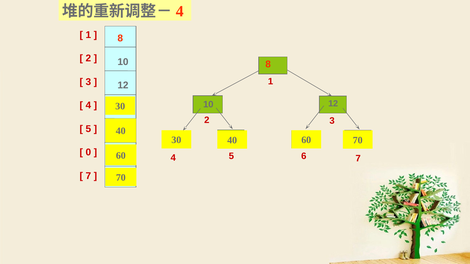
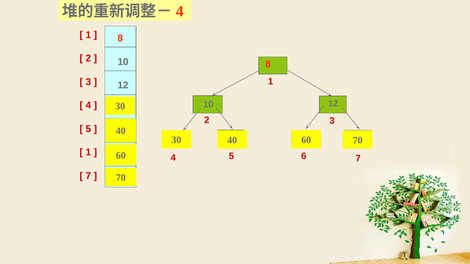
0 at (88, 153): 0 -> 1
